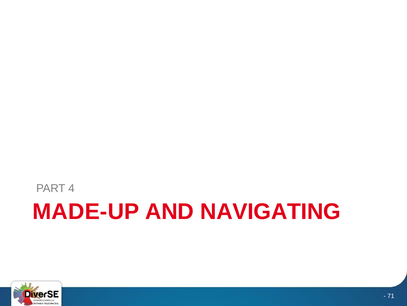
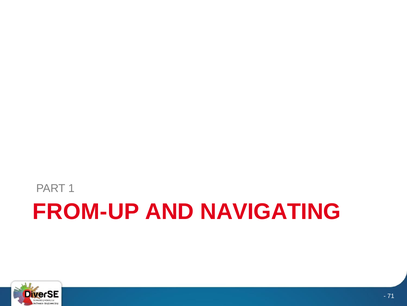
4: 4 -> 1
MADE-UP: MADE-UP -> FROM-UP
